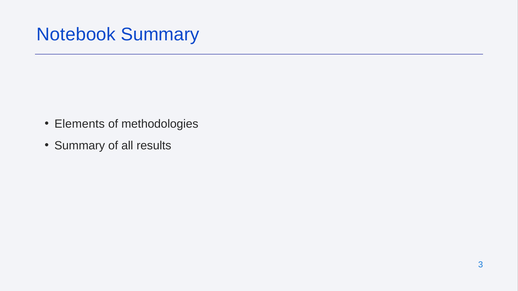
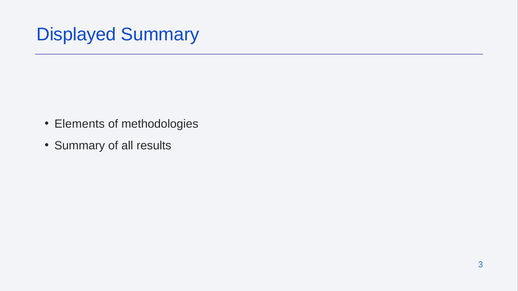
Notebook: Notebook -> Displayed
